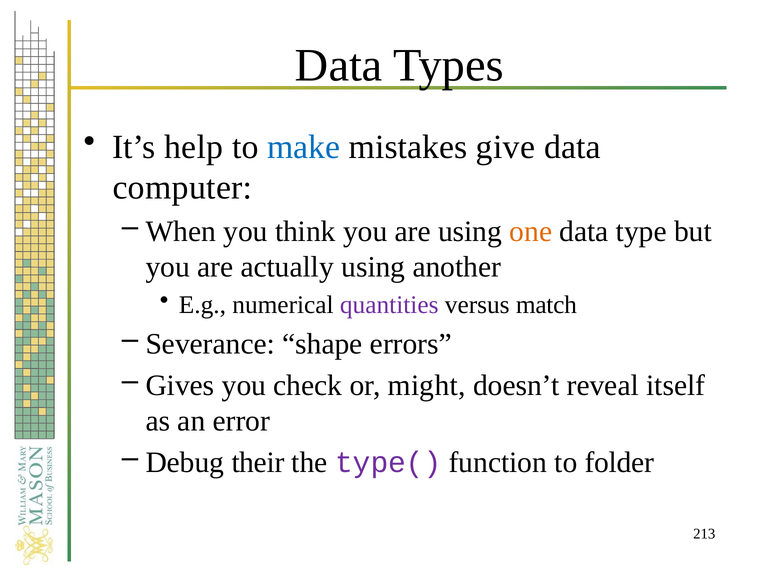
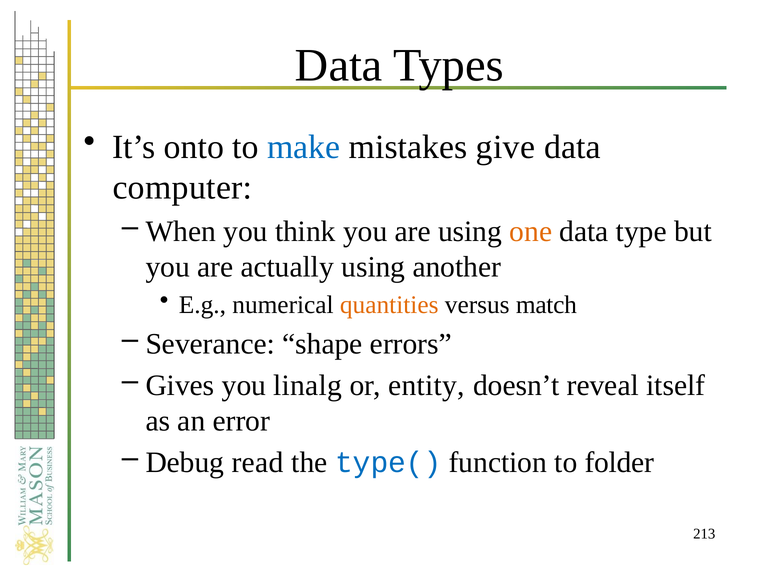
help: help -> onto
quantities colour: purple -> orange
check: check -> linalg
might: might -> entity
their: their -> read
type( colour: purple -> blue
